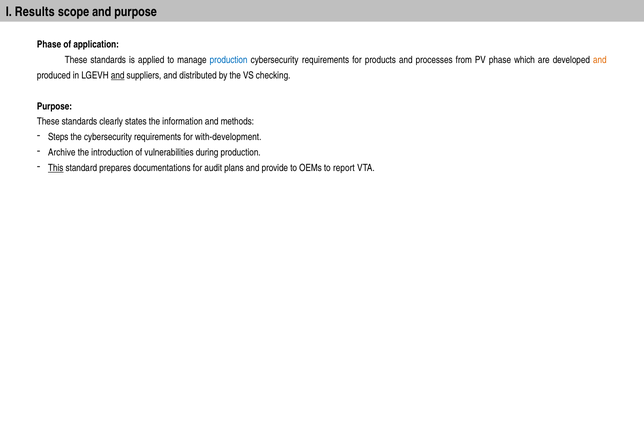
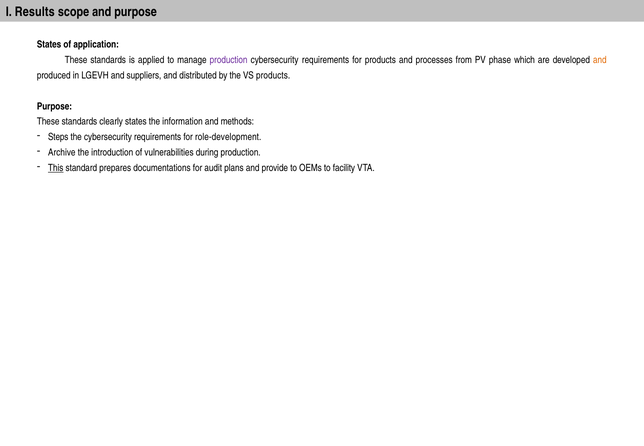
Phase at (49, 44): Phase -> States
production at (229, 60) colour: blue -> purple
and at (118, 75) underline: present -> none
VS checking: checking -> products
with-development: with-development -> role-development
report: report -> facility
